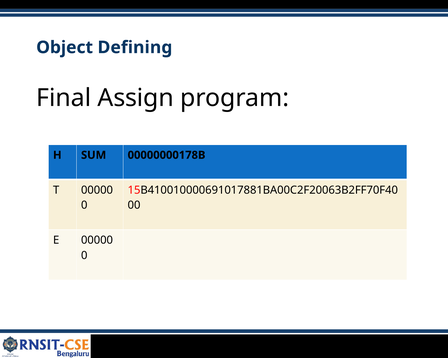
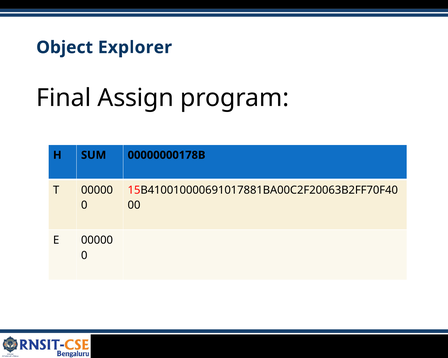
Defining: Defining -> Explorer
